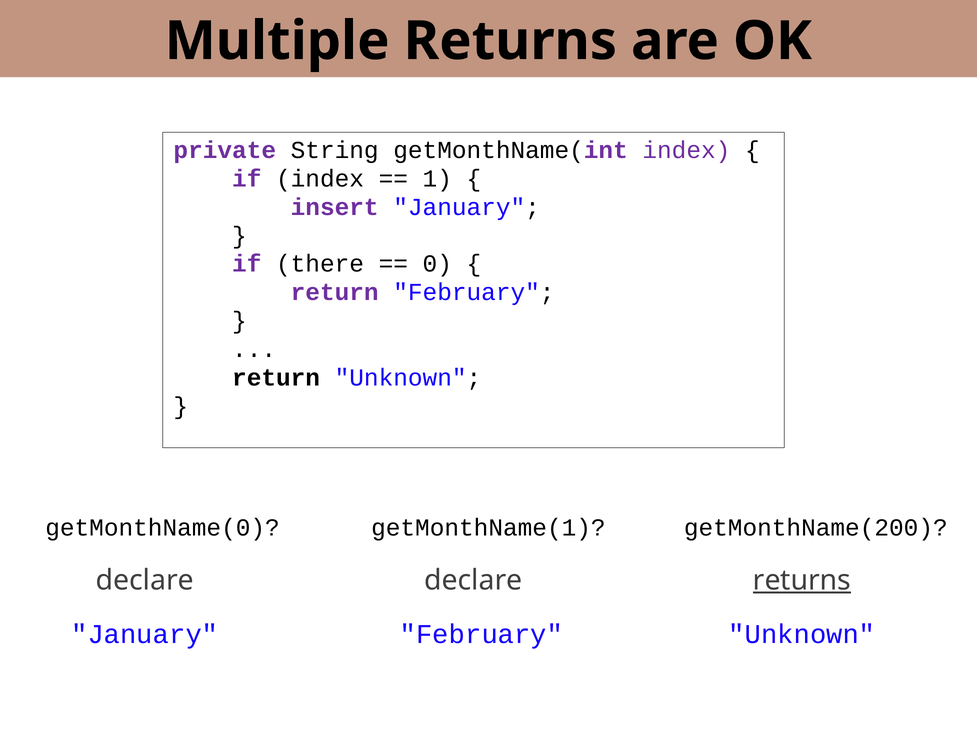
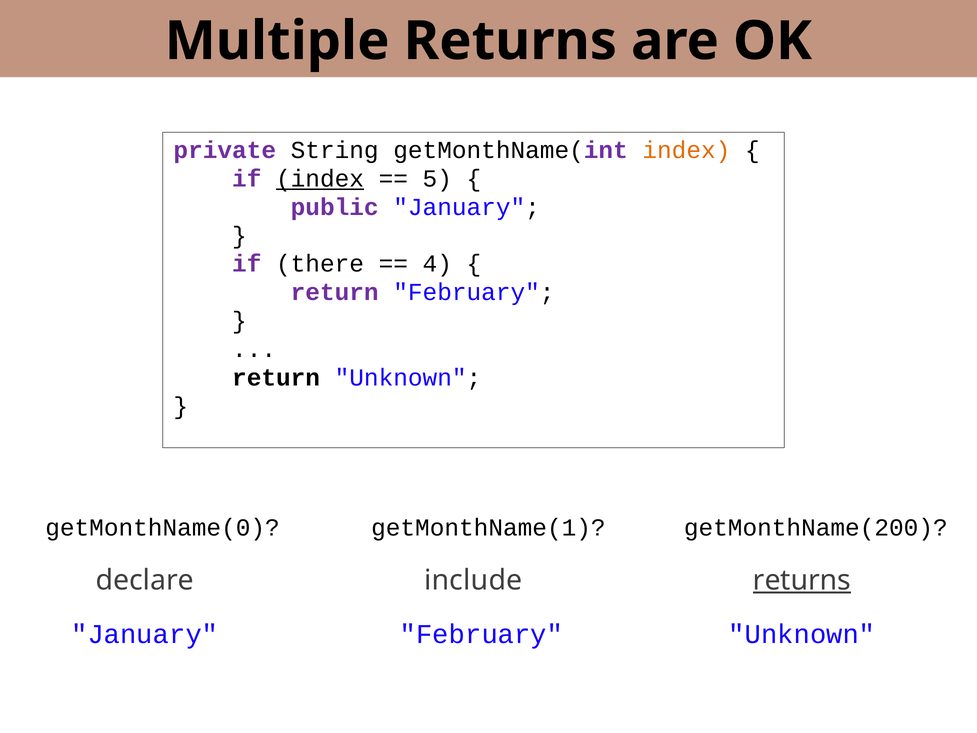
index at (686, 150) colour: purple -> orange
index at (320, 179) underline: none -> present
1: 1 -> 5
insert: insert -> public
0: 0 -> 4
declare at (473, 580): declare -> include
